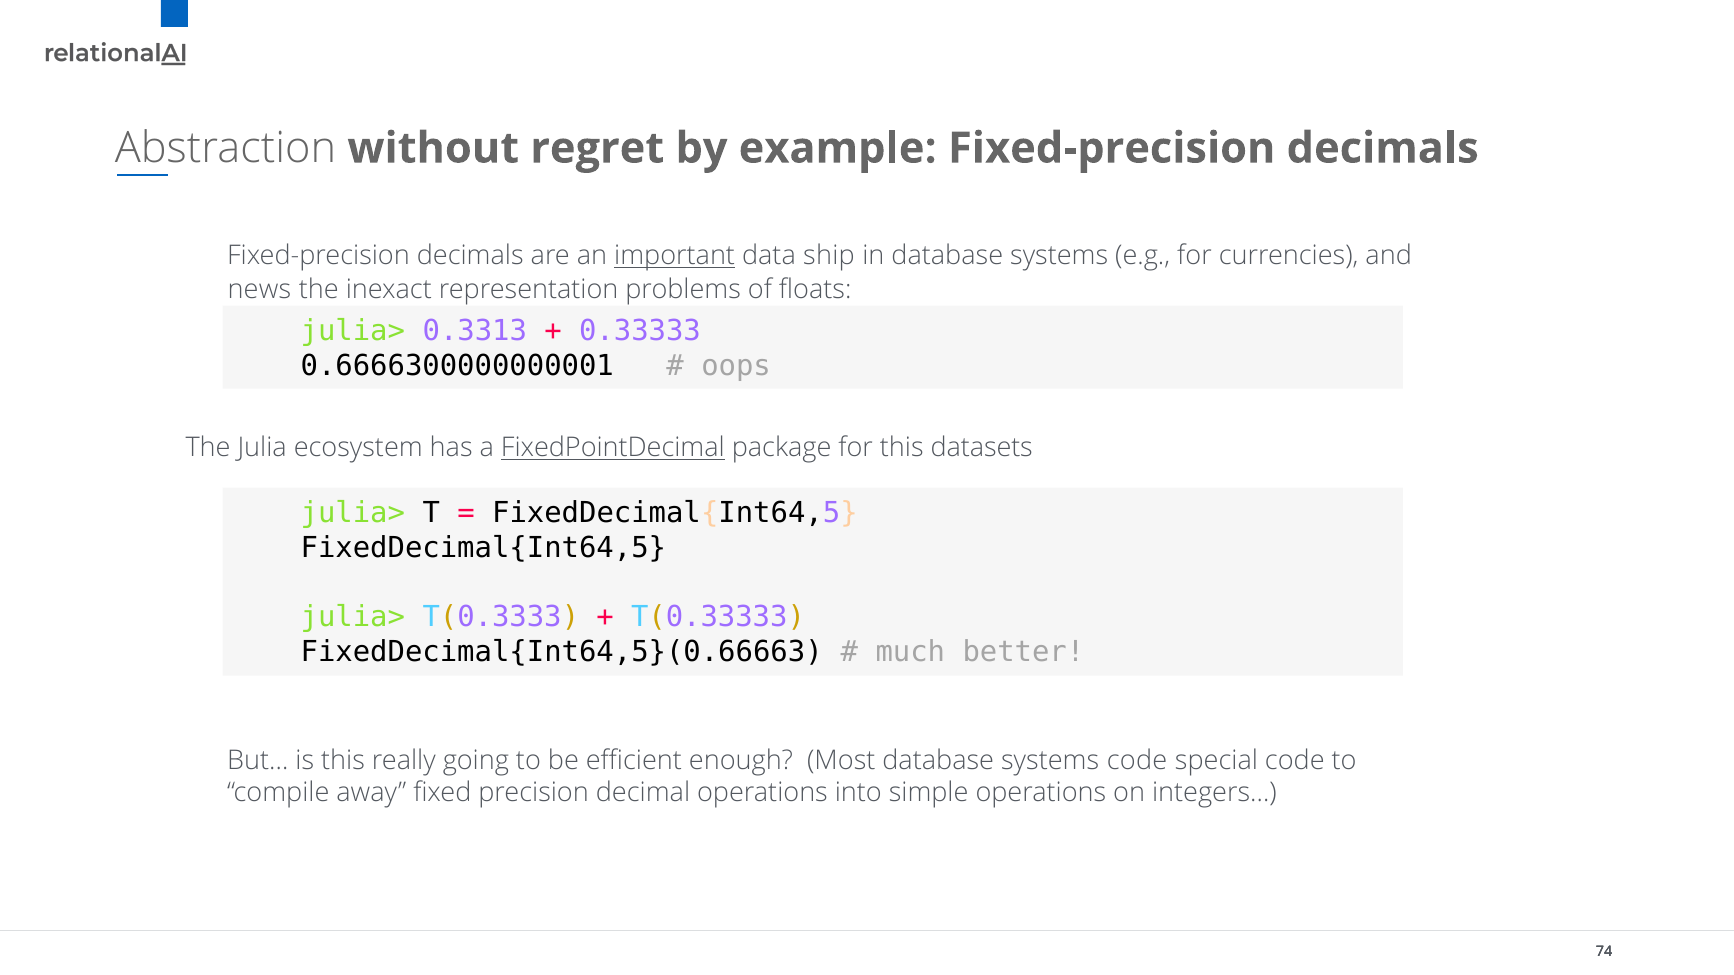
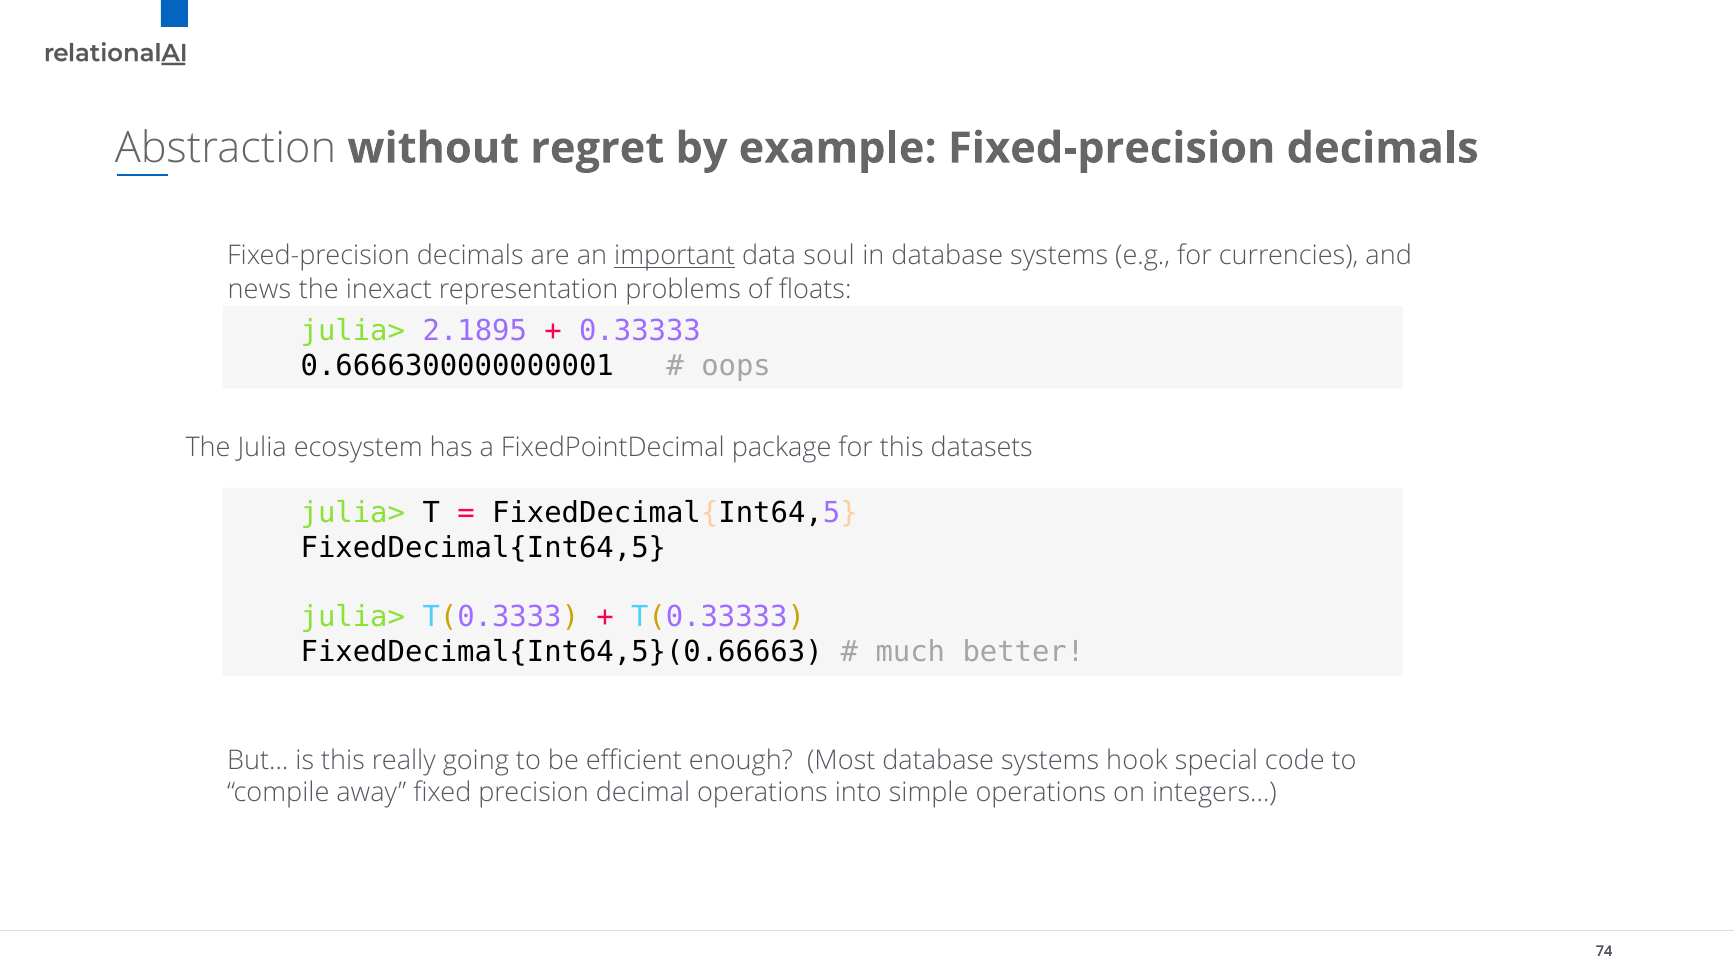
ship: ship -> soul
0.3313: 0.3313 -> 2.1895
FixedPointDecimal underline: present -> none
systems code: code -> hook
